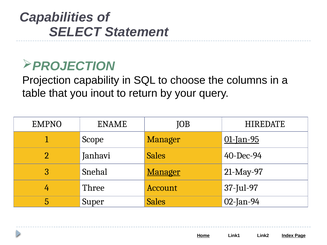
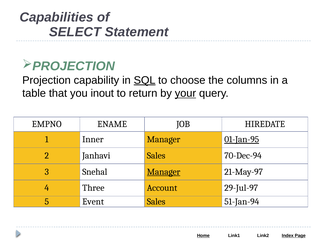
SQL underline: none -> present
your underline: none -> present
Scope: Scope -> Inner
40-Dec-94: 40-Dec-94 -> 70-Dec-94
37-Jul-97: 37-Jul-97 -> 29-Jul-97
Super: Super -> Event
02-Jan-94: 02-Jan-94 -> 51-Jan-94
